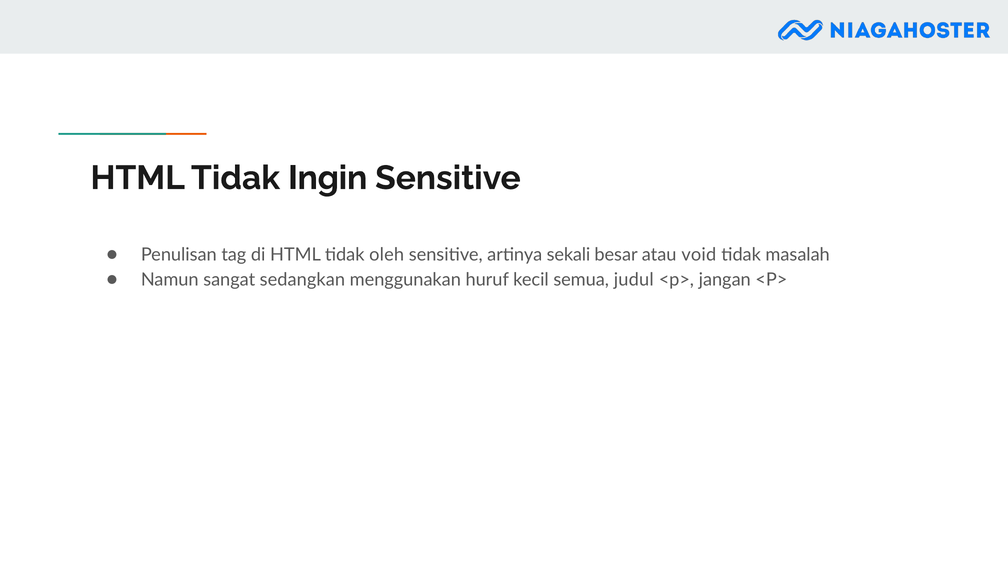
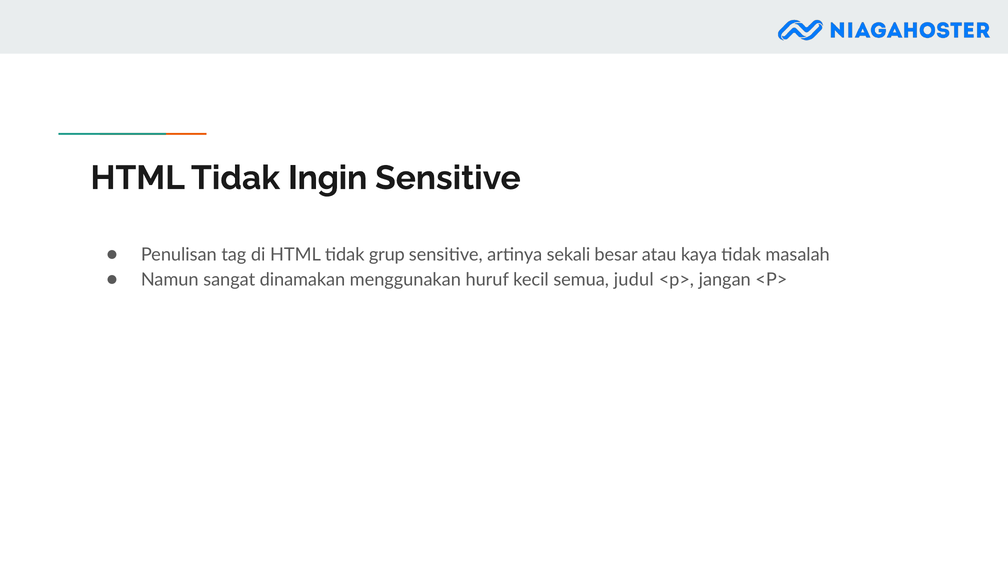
oleh: oleh -> grup
void: void -> kaya
sedangkan: sedangkan -> dinamakan
